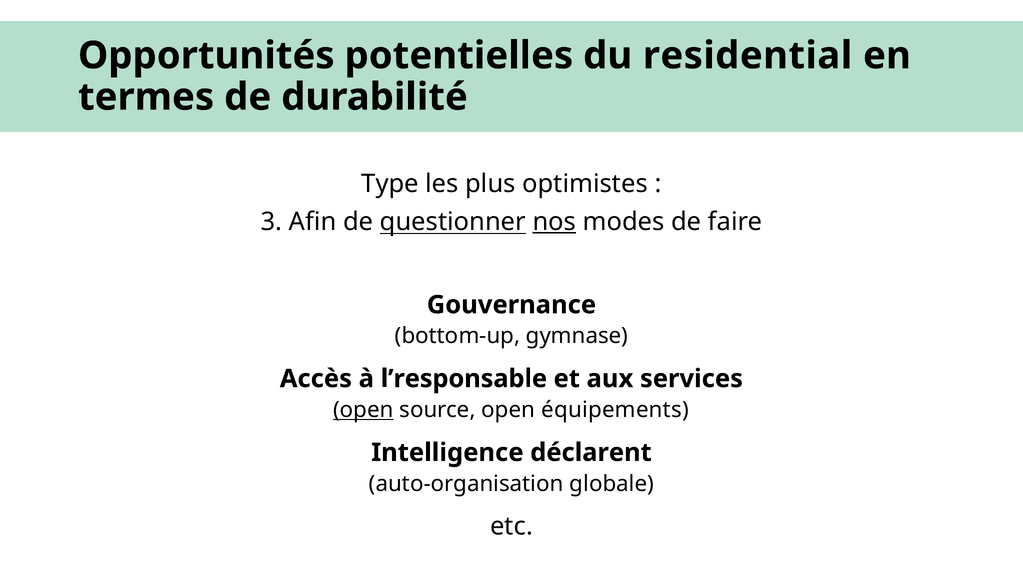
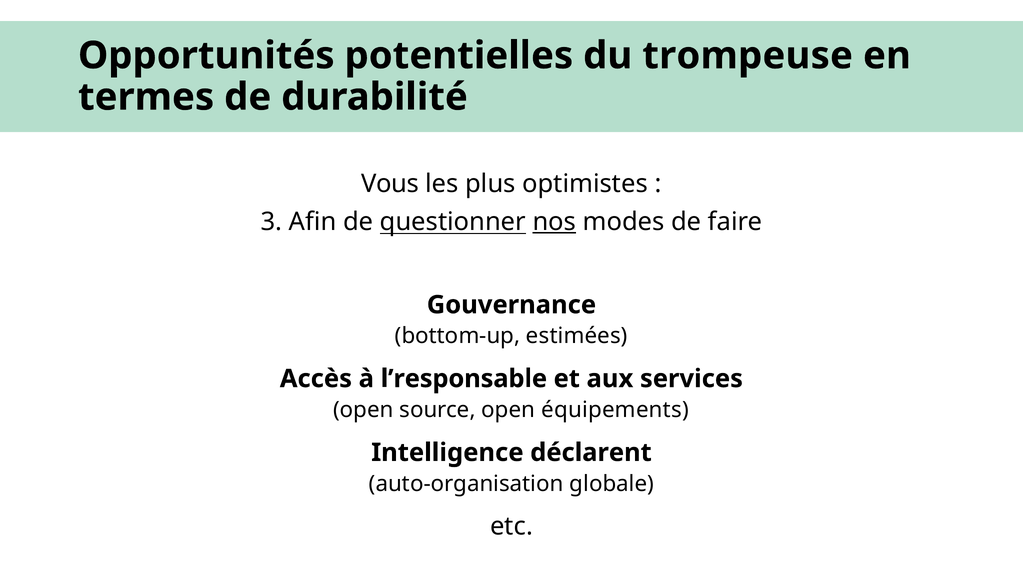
residential: residential -> trompeuse
Type: Type -> Vous
gymnase: gymnase -> estimées
open at (363, 410) underline: present -> none
